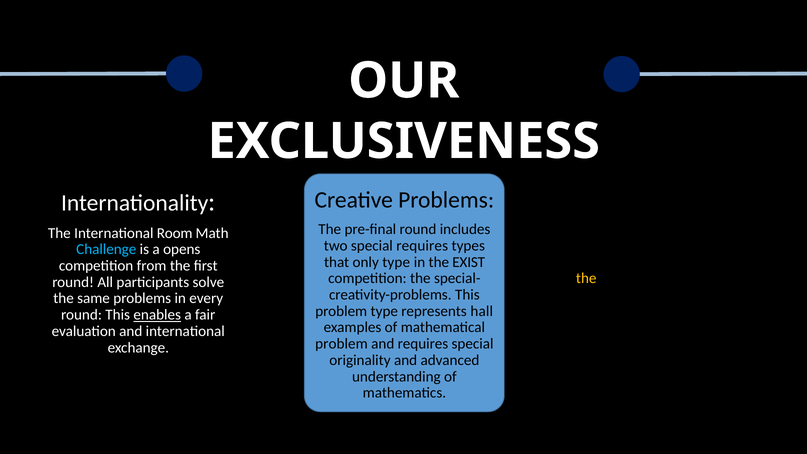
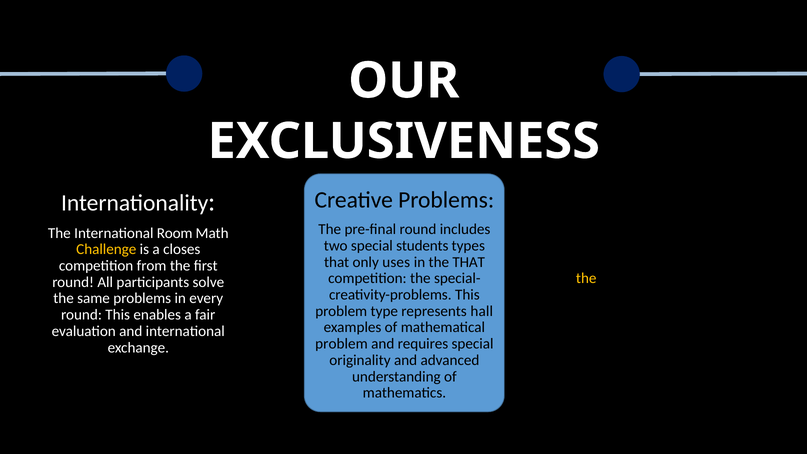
special requires: requires -> students
Challenge colour: light blue -> yellow
opens: opens -> closes
only type: type -> uses
the EXIST: EXIST -> THAT
enables underline: present -> none
